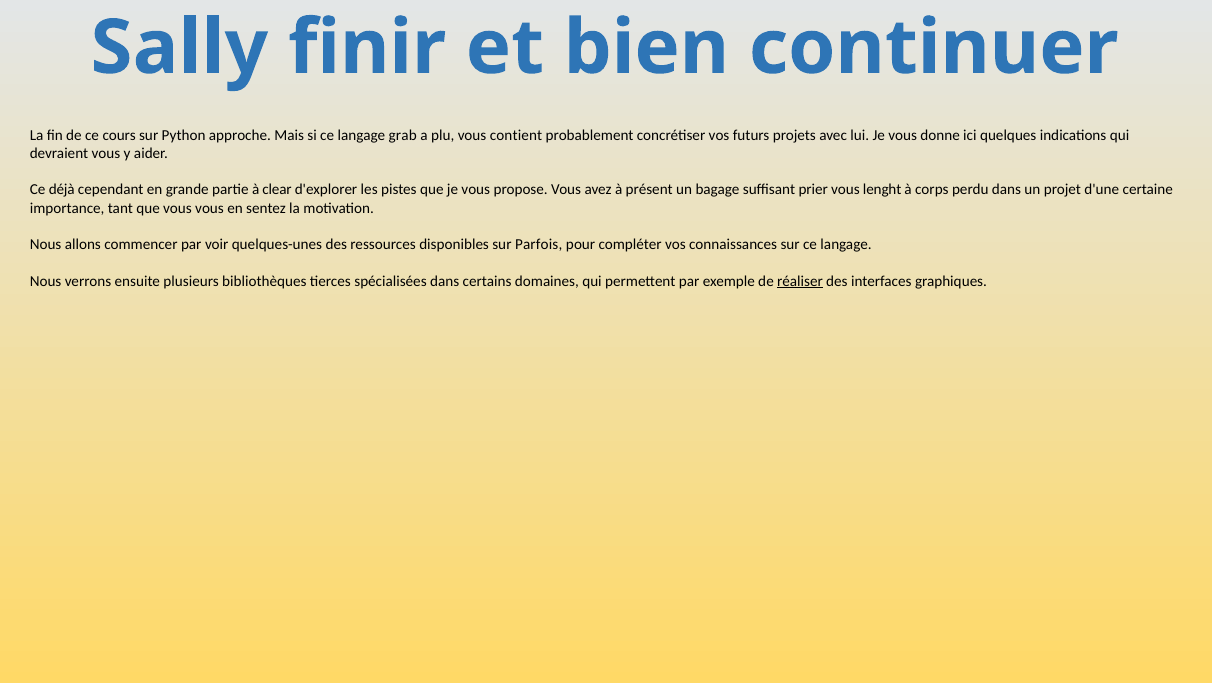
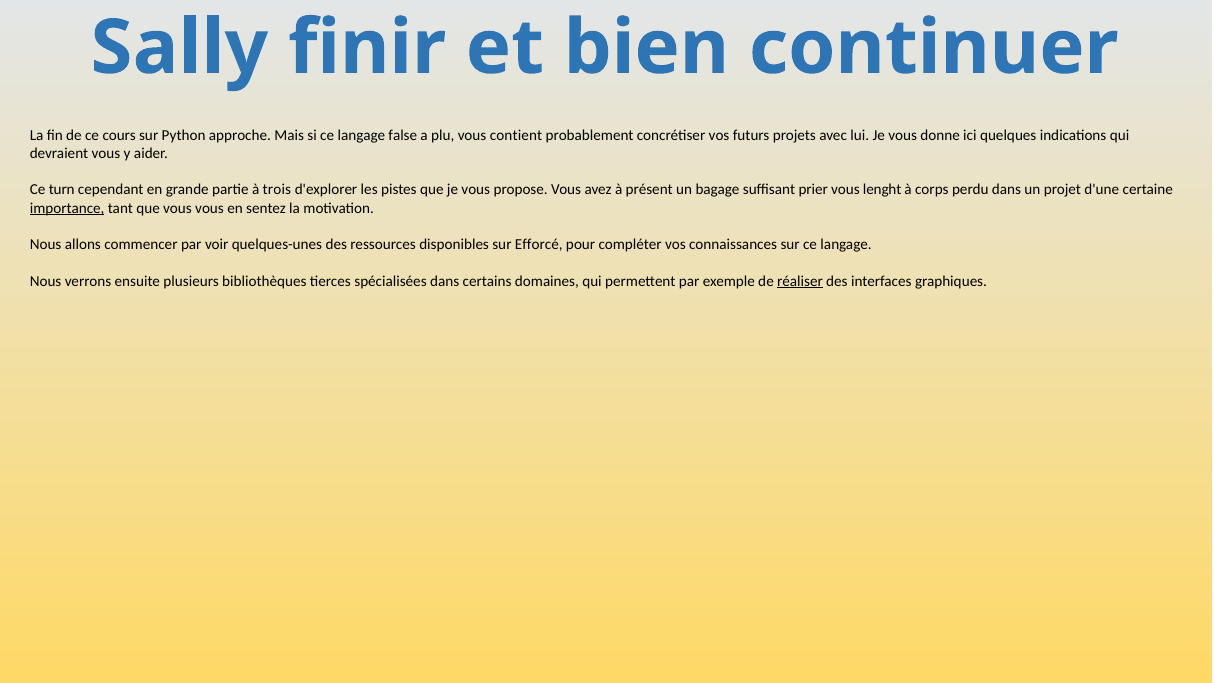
grab: grab -> false
déjà: déjà -> turn
clear: clear -> trois
importance underline: none -> present
Parfois: Parfois -> Efforcé
